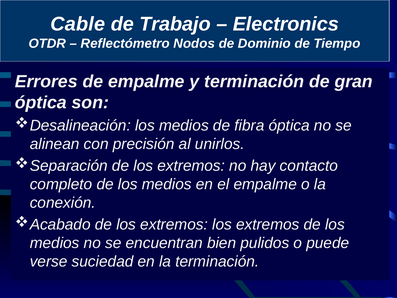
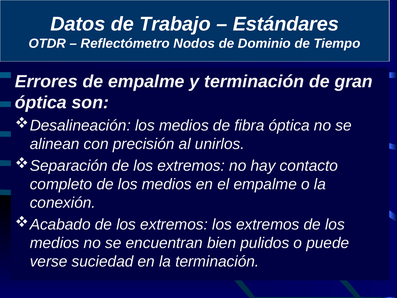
Cable: Cable -> Datos
Electronics: Electronics -> Estándares
